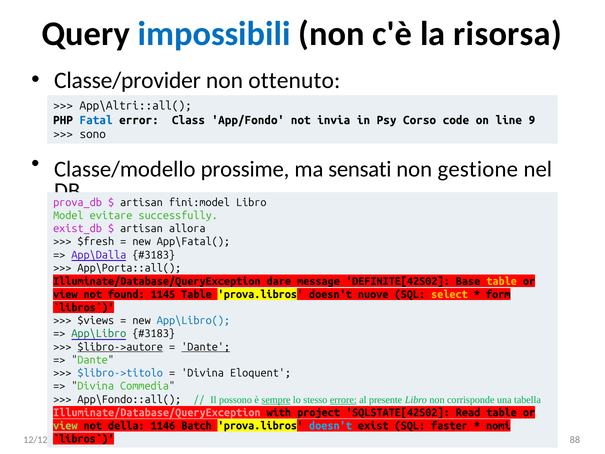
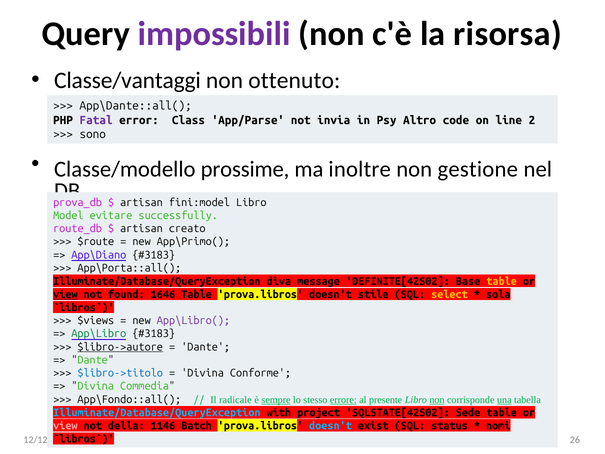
impossibili colour: blue -> purple
Classe/provider: Classe/provider -> Classe/vantaggi
App\Altri::all(: App\Altri::all( -> App\Dante::all(
Fatal colour: blue -> purple
App/Fondo: App/Fondo -> App/Parse
Corso: Corso -> Altro
9: 9 -> 2
sensati: sensati -> inoltre
exist_db: exist_db -> route_db
allora: allora -> creato
$fresh: $fresh -> $route
App\Fatal(: App\Fatal( -> App\Primo(
App\Dalla: App\Dalla -> App\Diano
dare: dare -> diva
view at (65, 294) underline: none -> present
1145: 1145 -> 1646
nuove: nuove -> stile
form: form -> sola
App\Libro( colour: blue -> purple
Dante at (206, 347) underline: present -> none
Eloquent: Eloquent -> Conforme
possono: possono -> radicale
non at (437, 399) underline: none -> present
una underline: none -> present
Illuminate/Database/QueryException at (157, 412) colour: pink -> light blue
Read: Read -> Sede
view at (65, 425) colour: light green -> pink
faster: faster -> status
88: 88 -> 26
